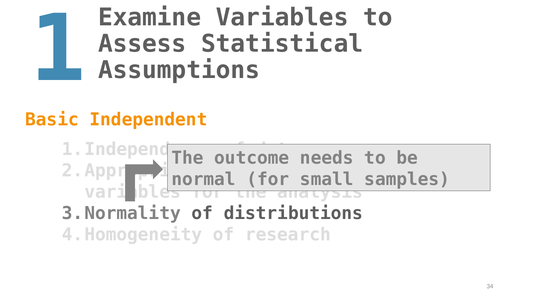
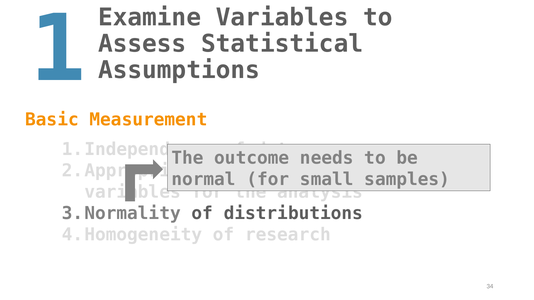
Basic Independent: Independent -> Measurement
